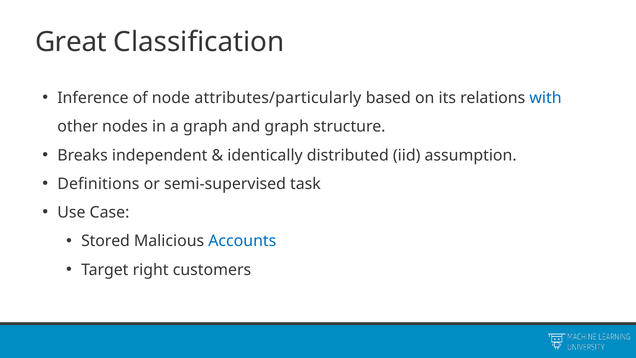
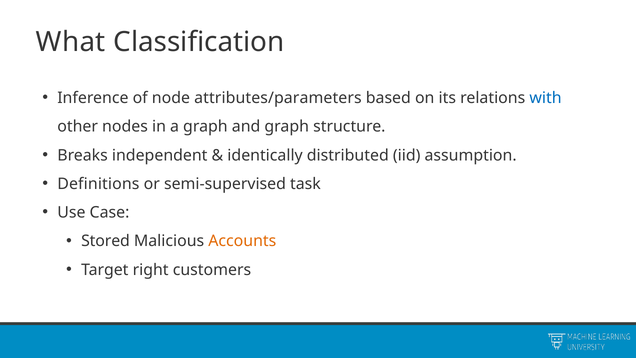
Great: Great -> What
attributes/particularly: attributes/particularly -> attributes/parameters
Accounts colour: blue -> orange
